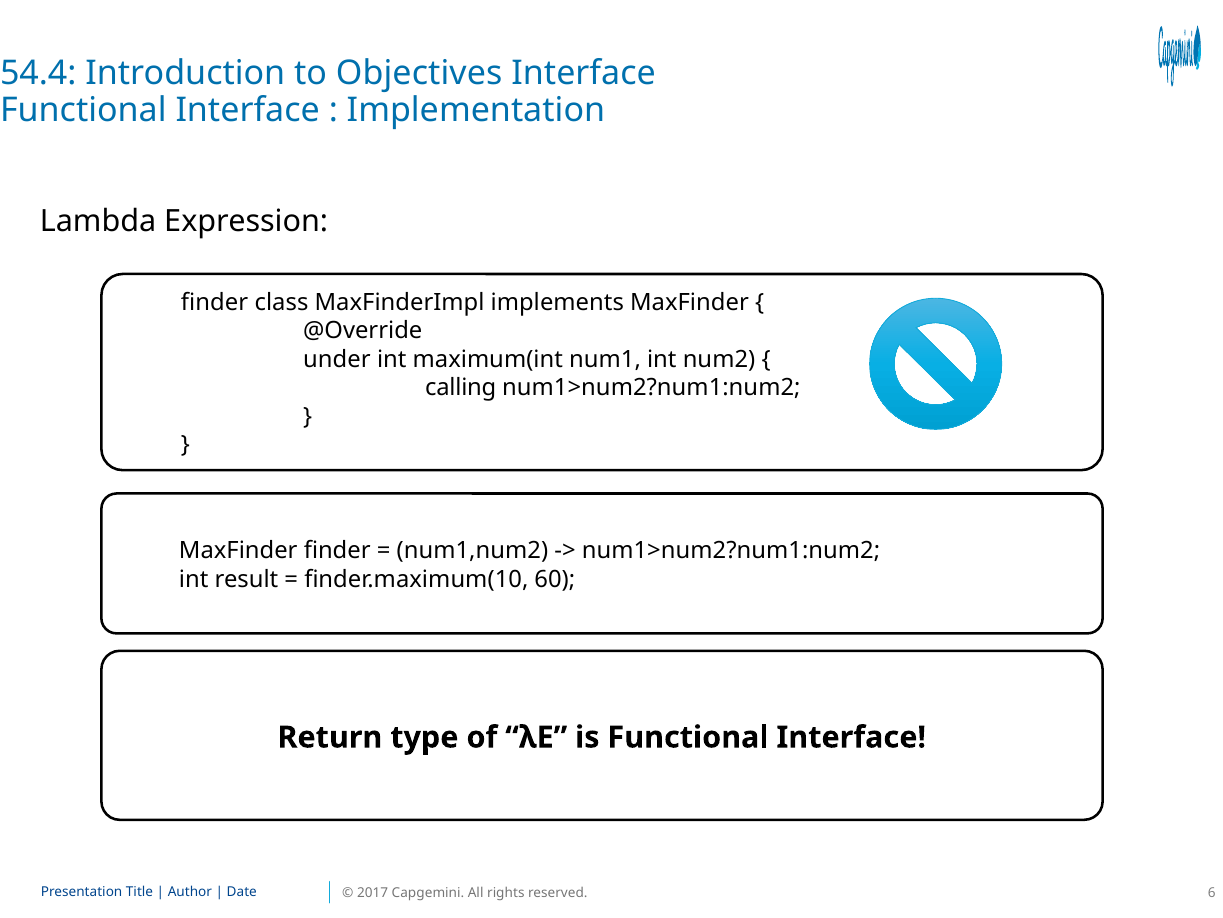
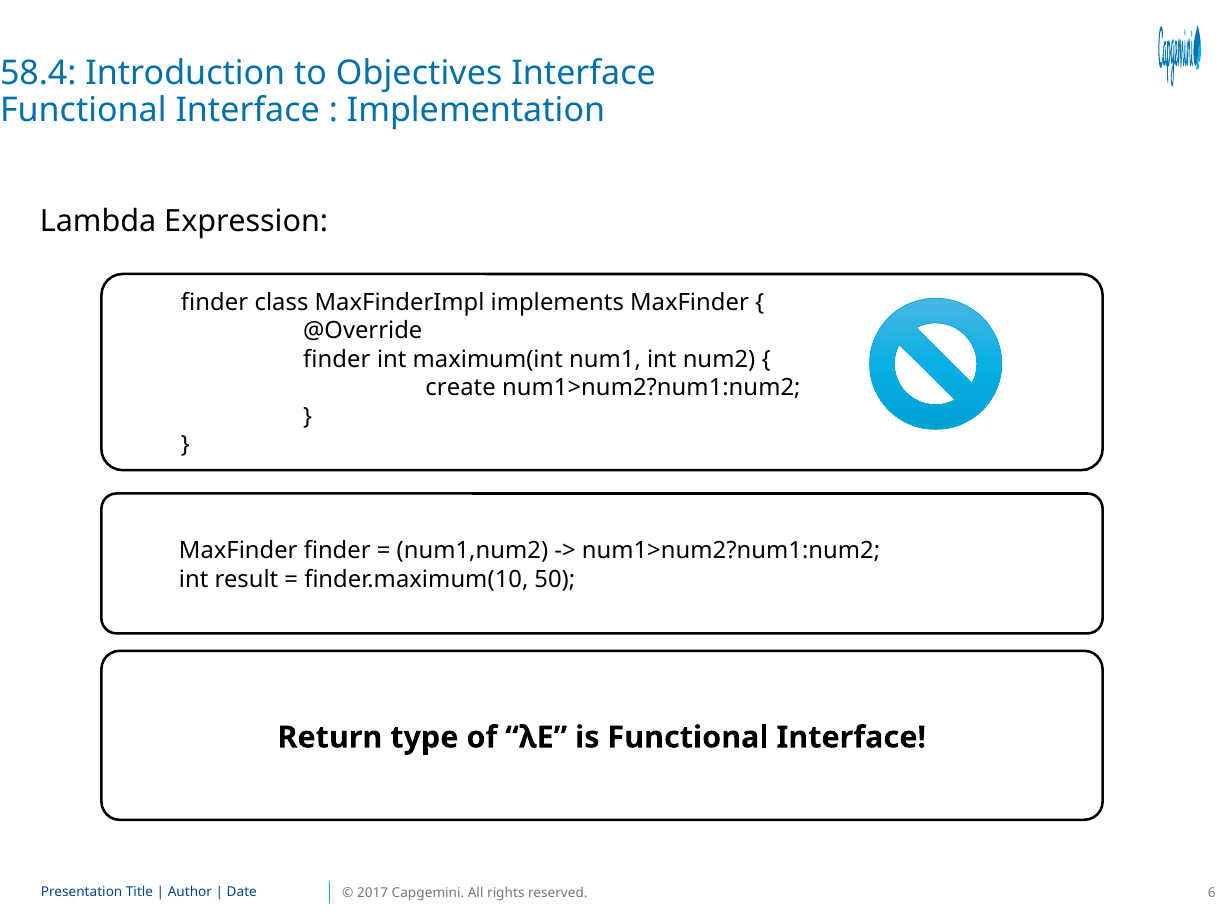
54.4: 54.4 -> 58.4
under at (337, 359): under -> finder
calling: calling -> create
60: 60 -> 50
